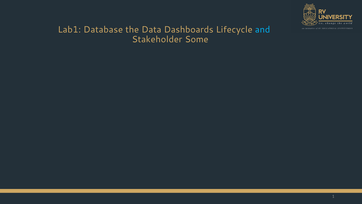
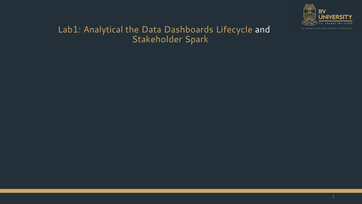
Database: Database -> Analytical
and colour: light blue -> white
Some: Some -> Spark
